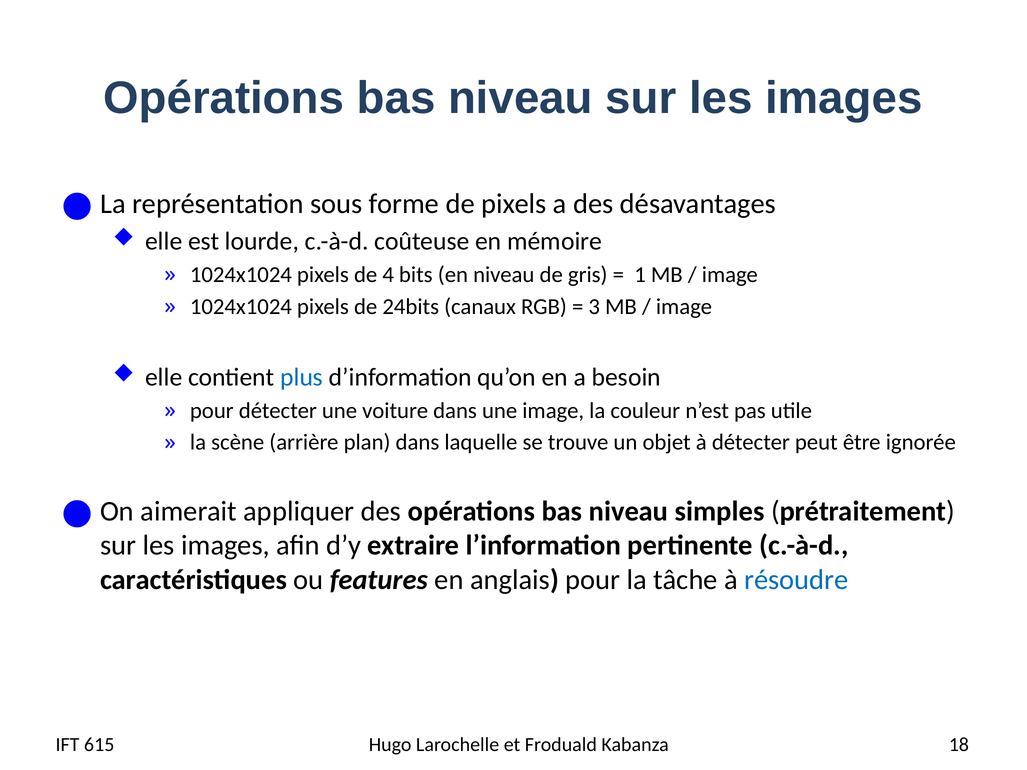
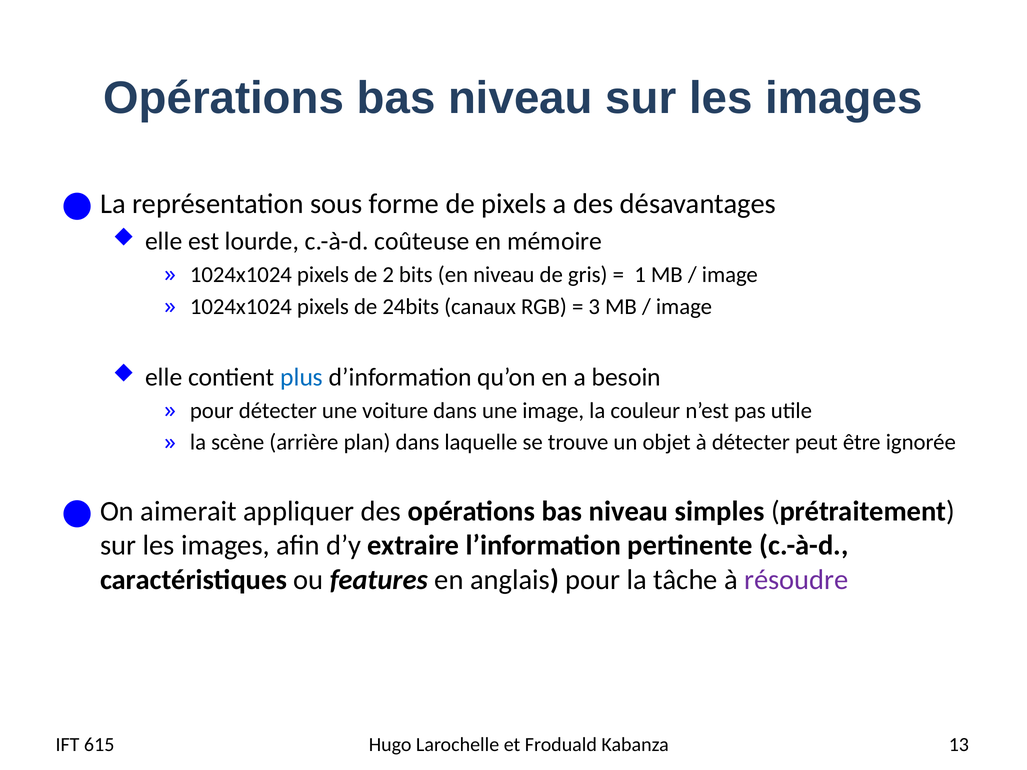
4: 4 -> 2
résoudre colour: blue -> purple
18: 18 -> 13
